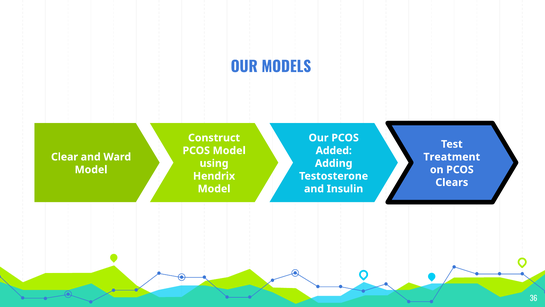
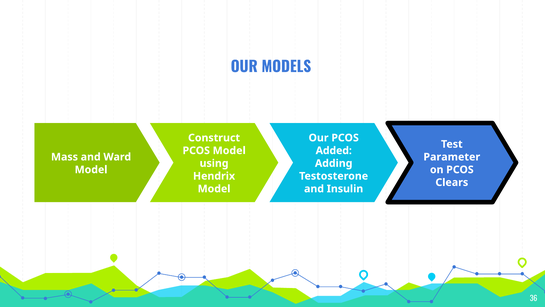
Clear: Clear -> Mass
Treatment: Treatment -> Parameter
